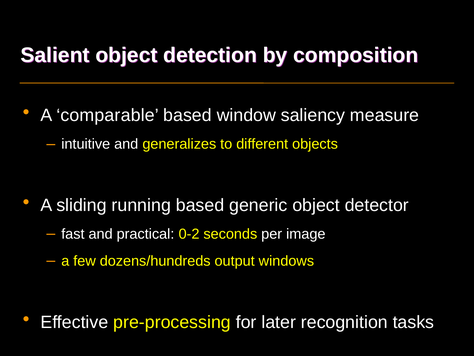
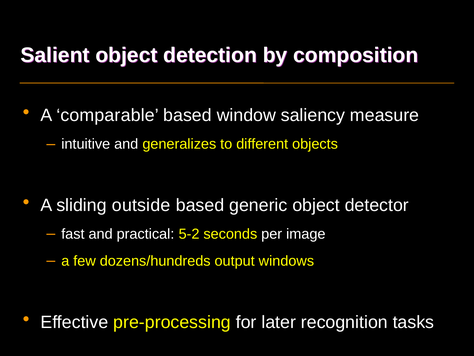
running: running -> outside
0-2: 0-2 -> 5-2
